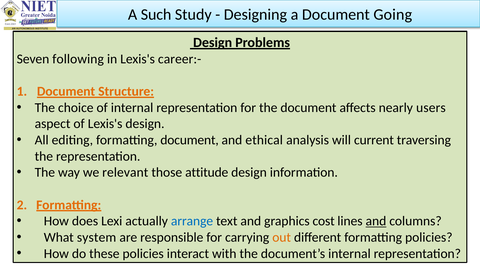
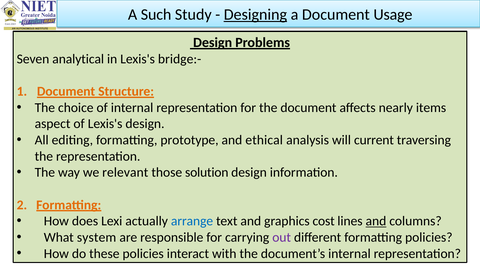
Designing underline: none -> present
Going: Going -> Usage
following: following -> analytical
career:-: career:- -> bridge:-
users: users -> items
formatting document: document -> prototype
attitude: attitude -> solution
out colour: orange -> purple
